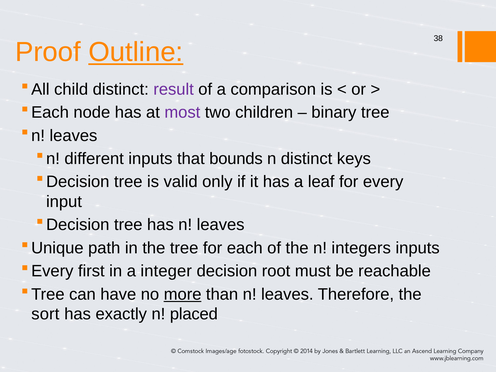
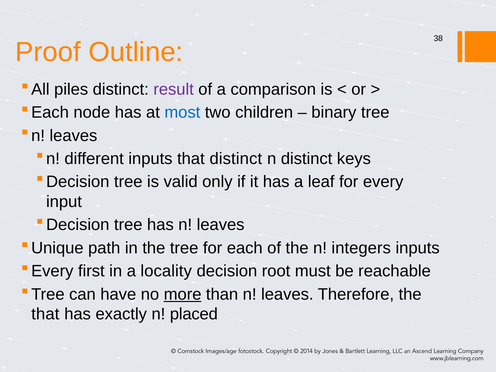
Outline underline: present -> none
child: child -> piles
most colour: purple -> blue
that bounds: bounds -> distinct
integer: integer -> locality
sort at (45, 314): sort -> that
